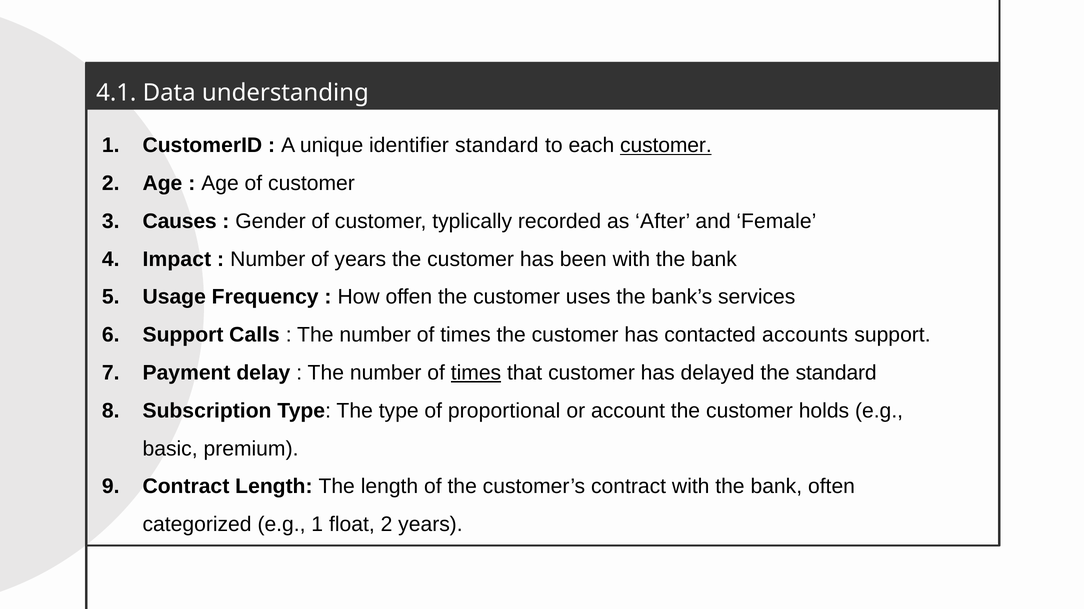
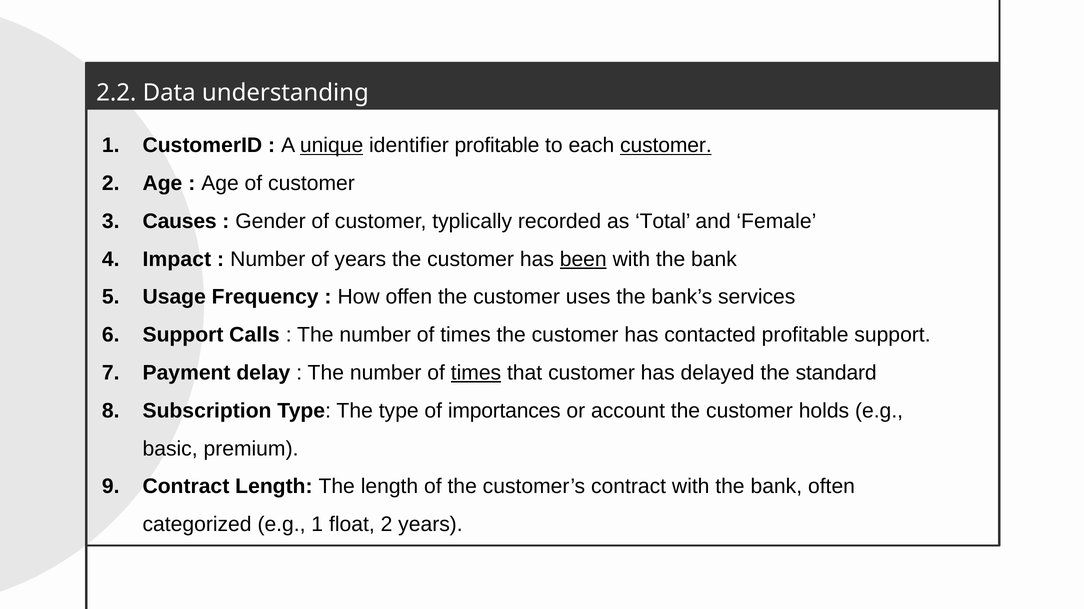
4.1: 4.1 -> 2.2
unique underline: none -> present
identifier standard: standard -> profitable
After: After -> Total
been underline: none -> present
contacted accounts: accounts -> profitable
proportional: proportional -> importances
